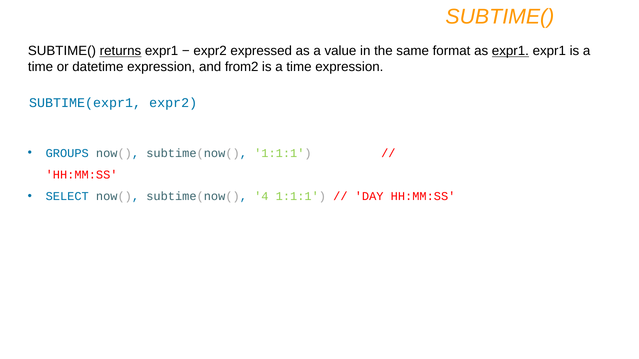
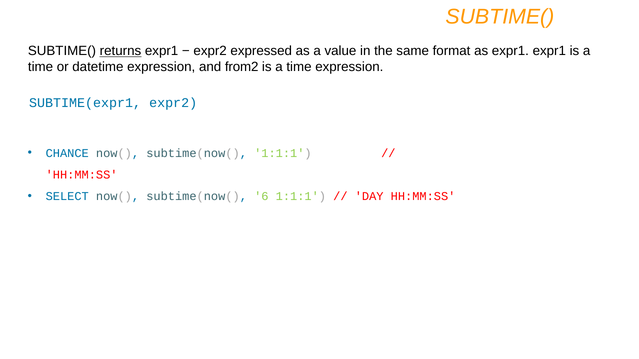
expr1 at (510, 51) underline: present -> none
GROUPS: GROUPS -> CHANCE
4: 4 -> 6
